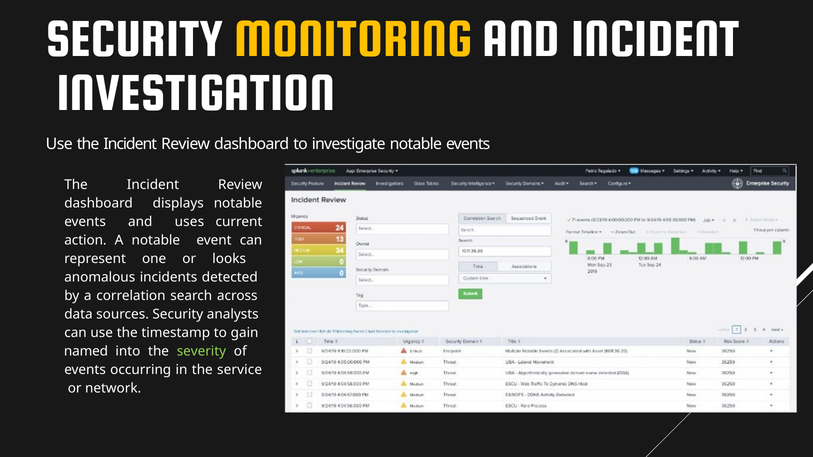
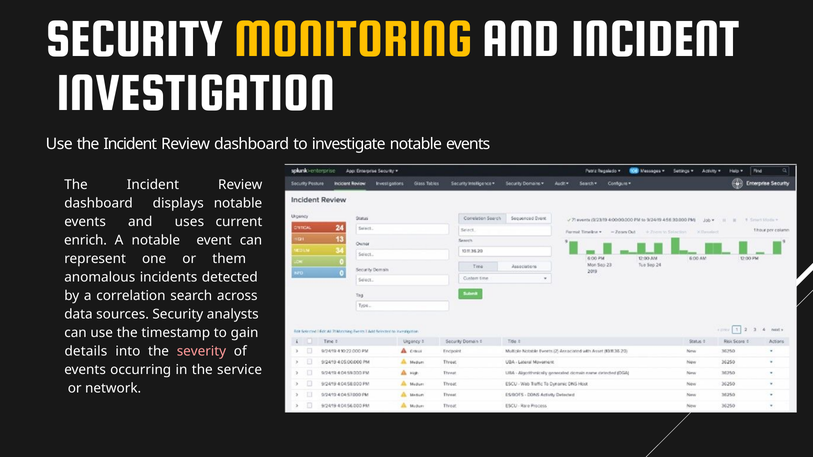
action: action -> enrich
looks: looks -> them
named: named -> details
severity colour: light green -> pink
